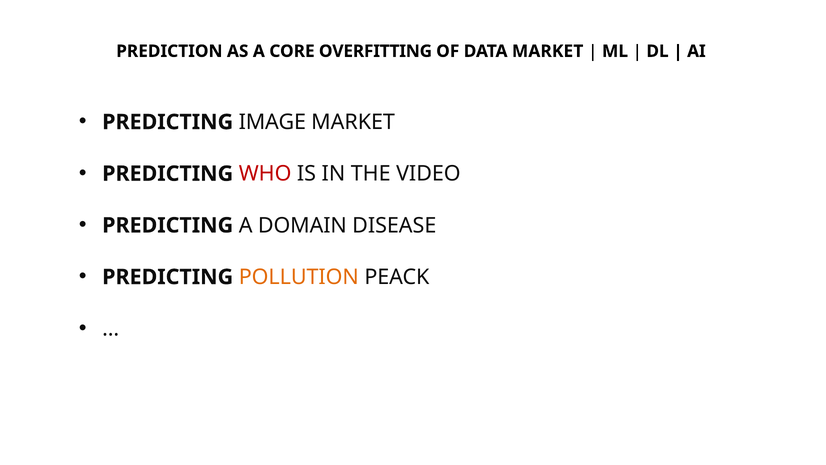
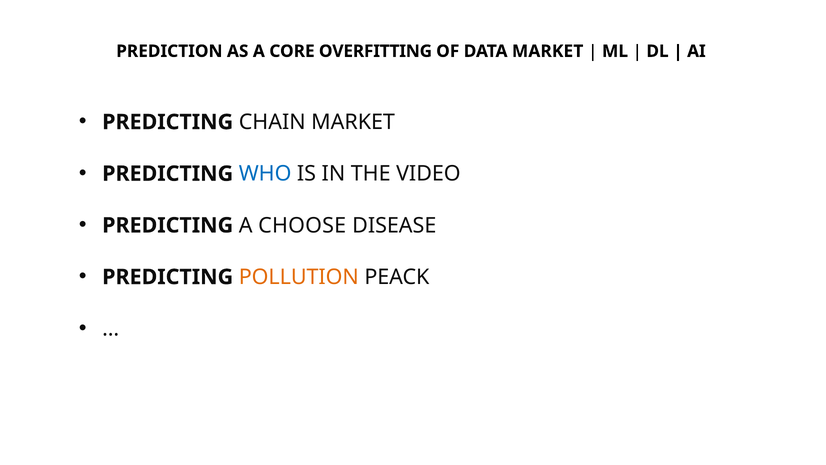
IMAGE: IMAGE -> CHAIN
WHO colour: red -> blue
DOMAIN: DOMAIN -> CHOOSE
